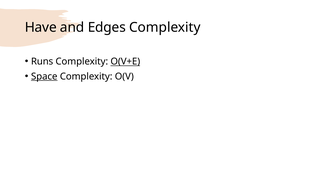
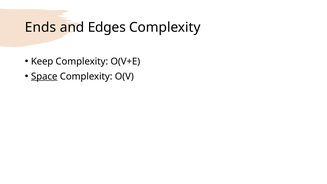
Have: Have -> Ends
Runs: Runs -> Keep
O(V+E underline: present -> none
